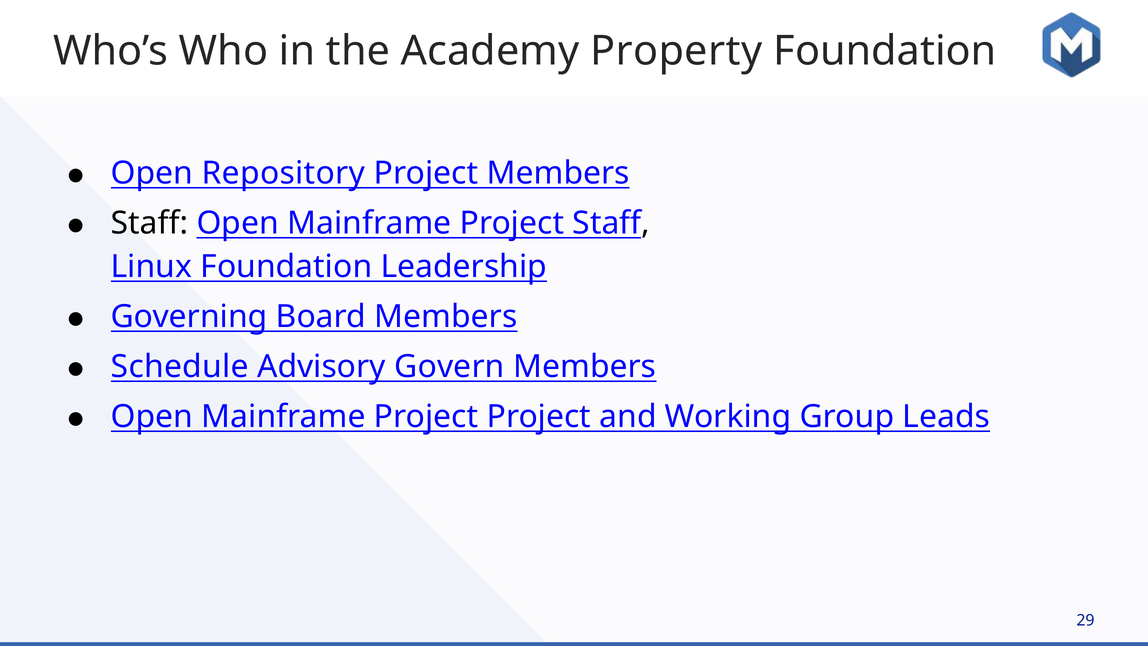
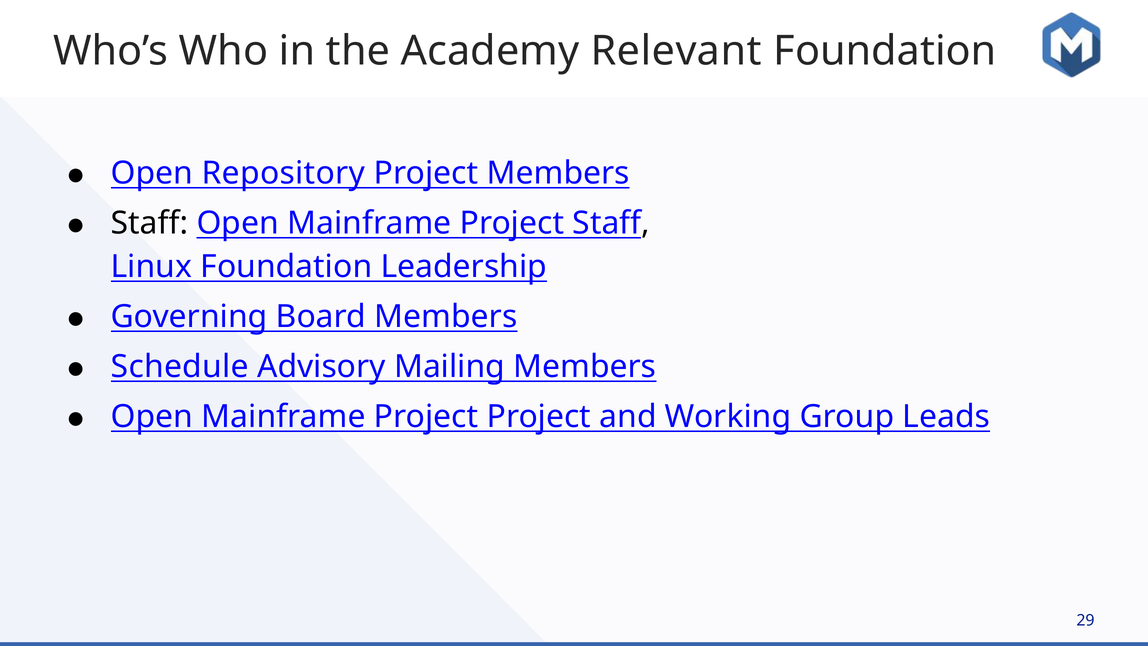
Property: Property -> Relevant
Govern: Govern -> Mailing
